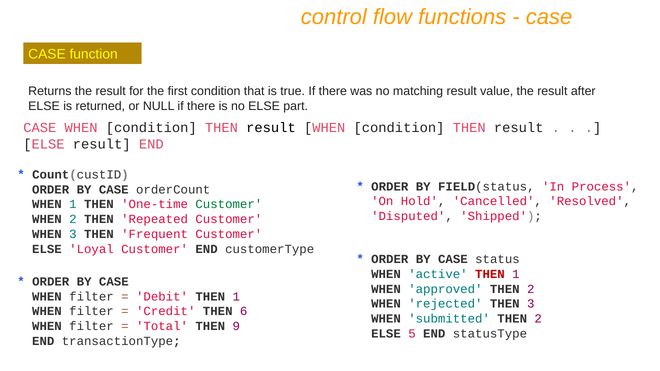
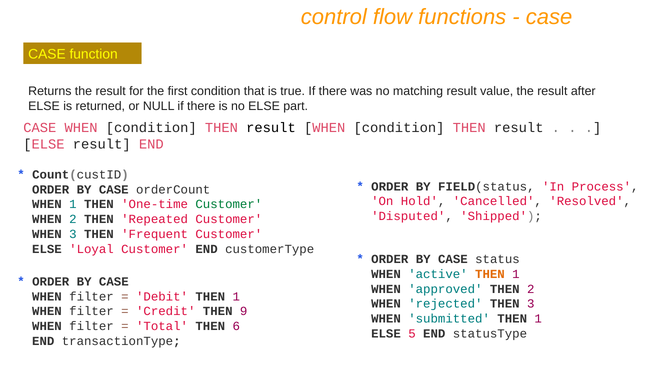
THEN at (490, 274) colour: red -> orange
6: 6 -> 9
submitted THEN 2: 2 -> 1
9: 9 -> 6
